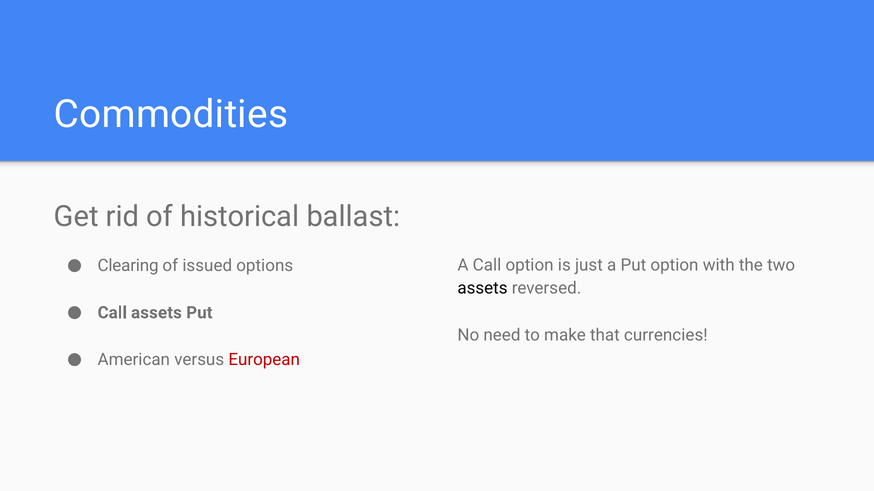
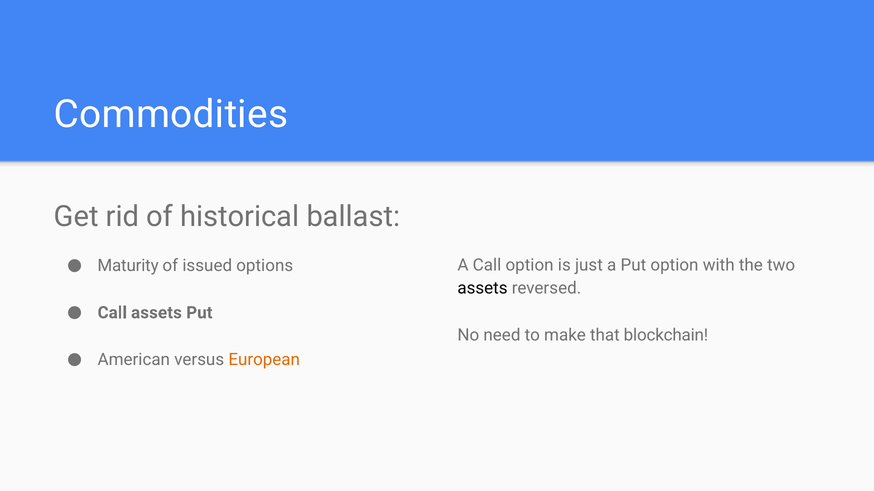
Clearing: Clearing -> Maturity
currencies: currencies -> blockchain
European colour: red -> orange
